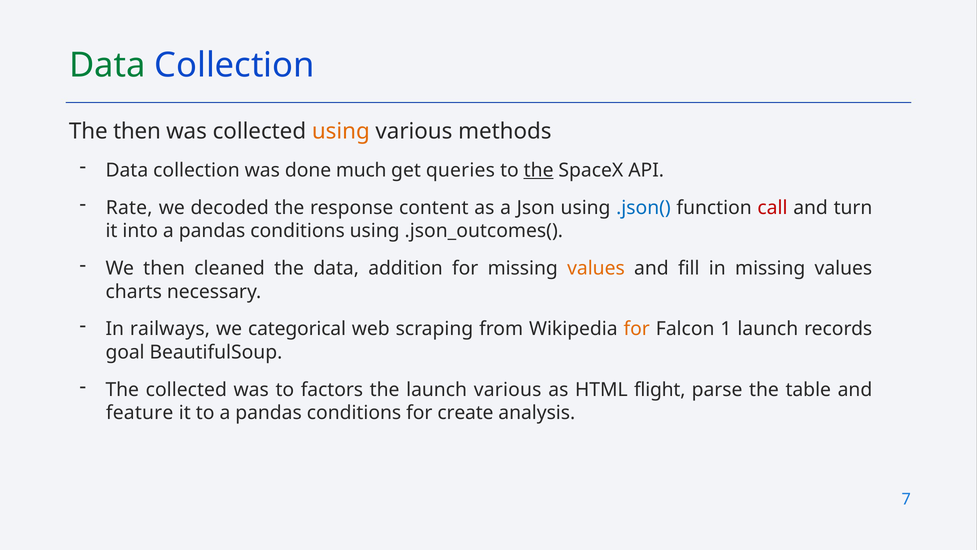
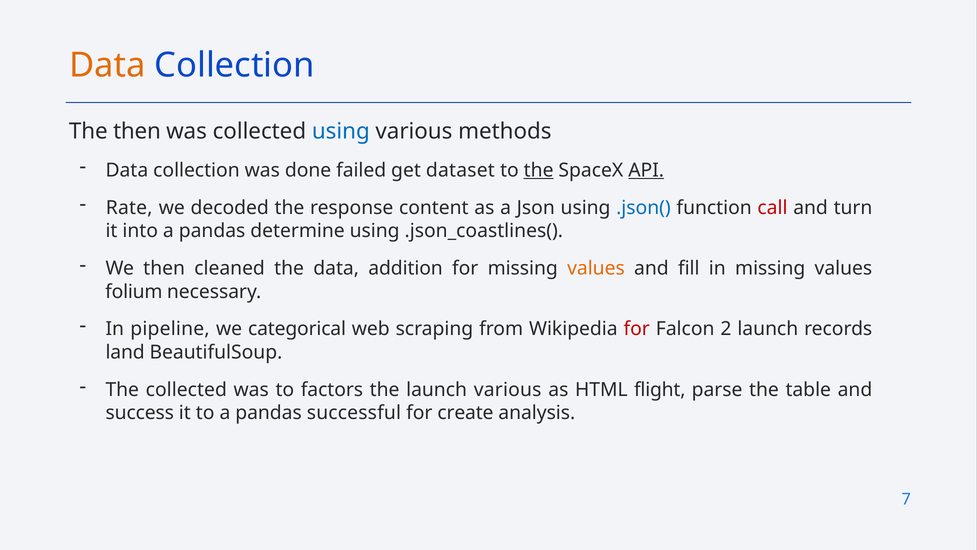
Data at (107, 65) colour: green -> orange
using at (341, 131) colour: orange -> blue
much: much -> failed
queries: queries -> dataset
API underline: none -> present
into a pandas conditions: conditions -> determine
.json_outcomes(: .json_outcomes( -> .json_coastlines(
charts: charts -> folium
railways: railways -> pipeline
for at (637, 329) colour: orange -> red
1: 1 -> 2
goal: goal -> land
feature: feature -> success
to a pandas conditions: conditions -> successful
